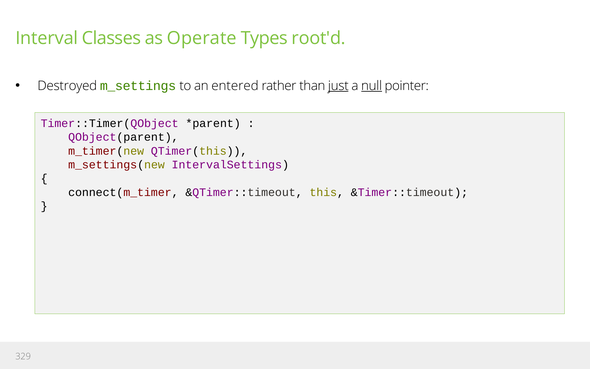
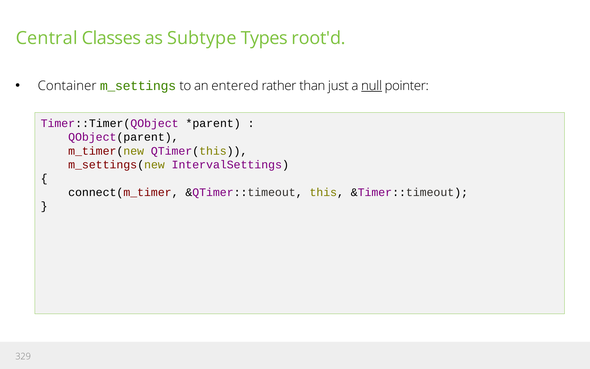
Interval: Interval -> Central
Operate: Operate -> Subtype
Destroyed: Destroyed -> Container
just underline: present -> none
